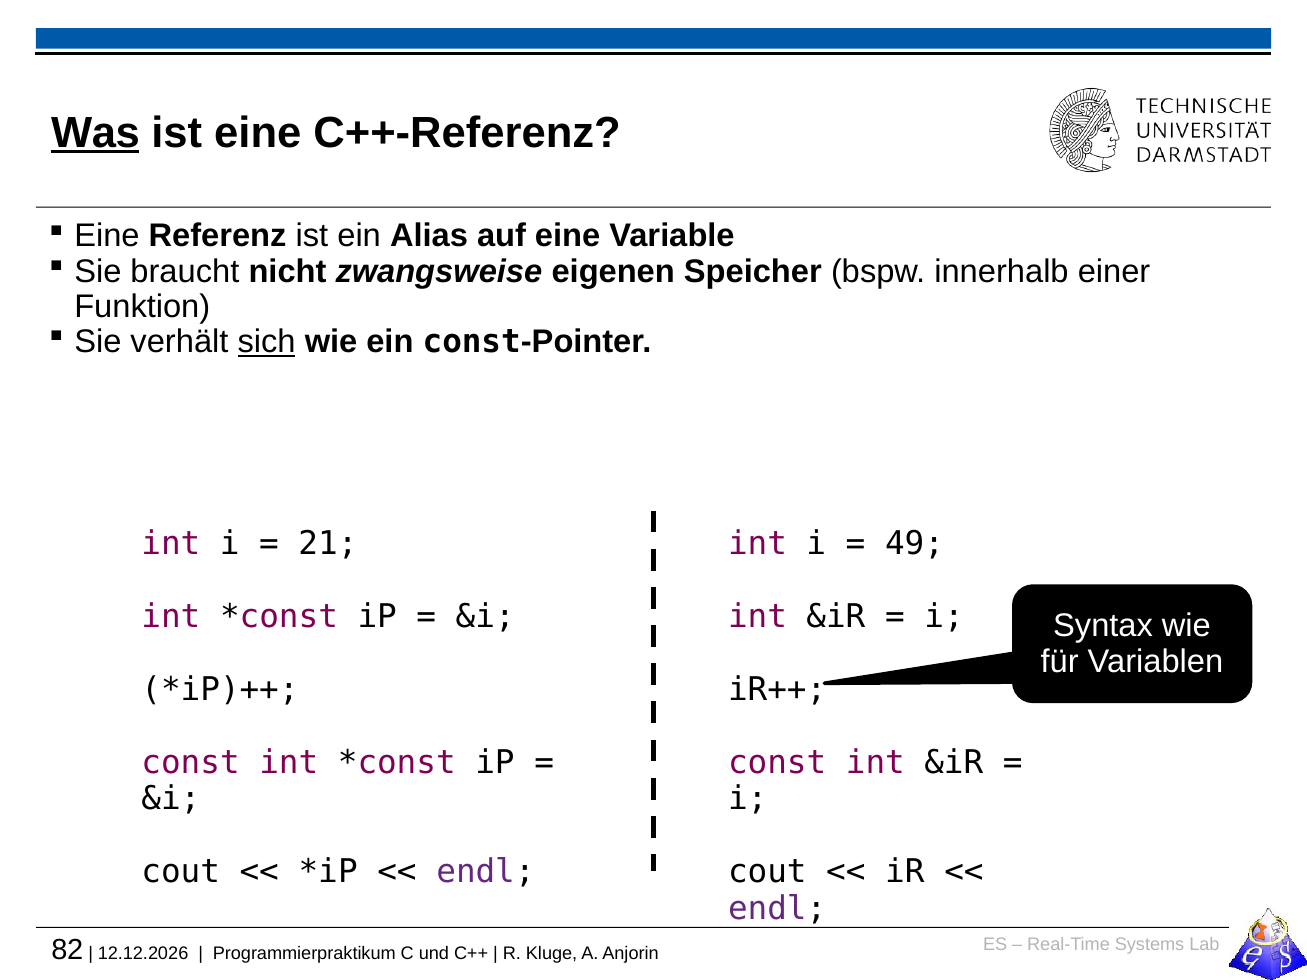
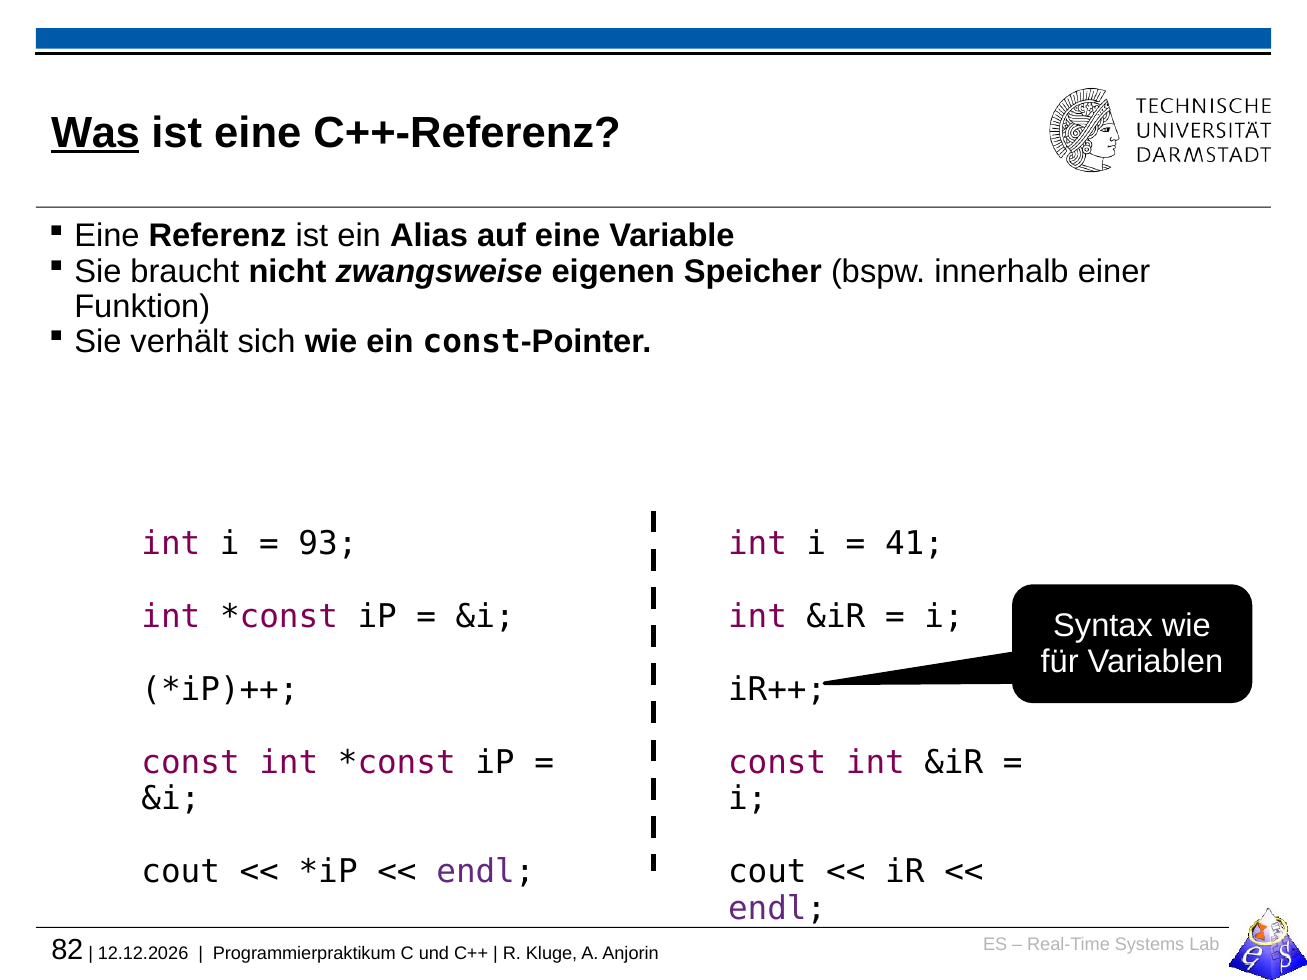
sich underline: present -> none
21: 21 -> 93
49: 49 -> 41
